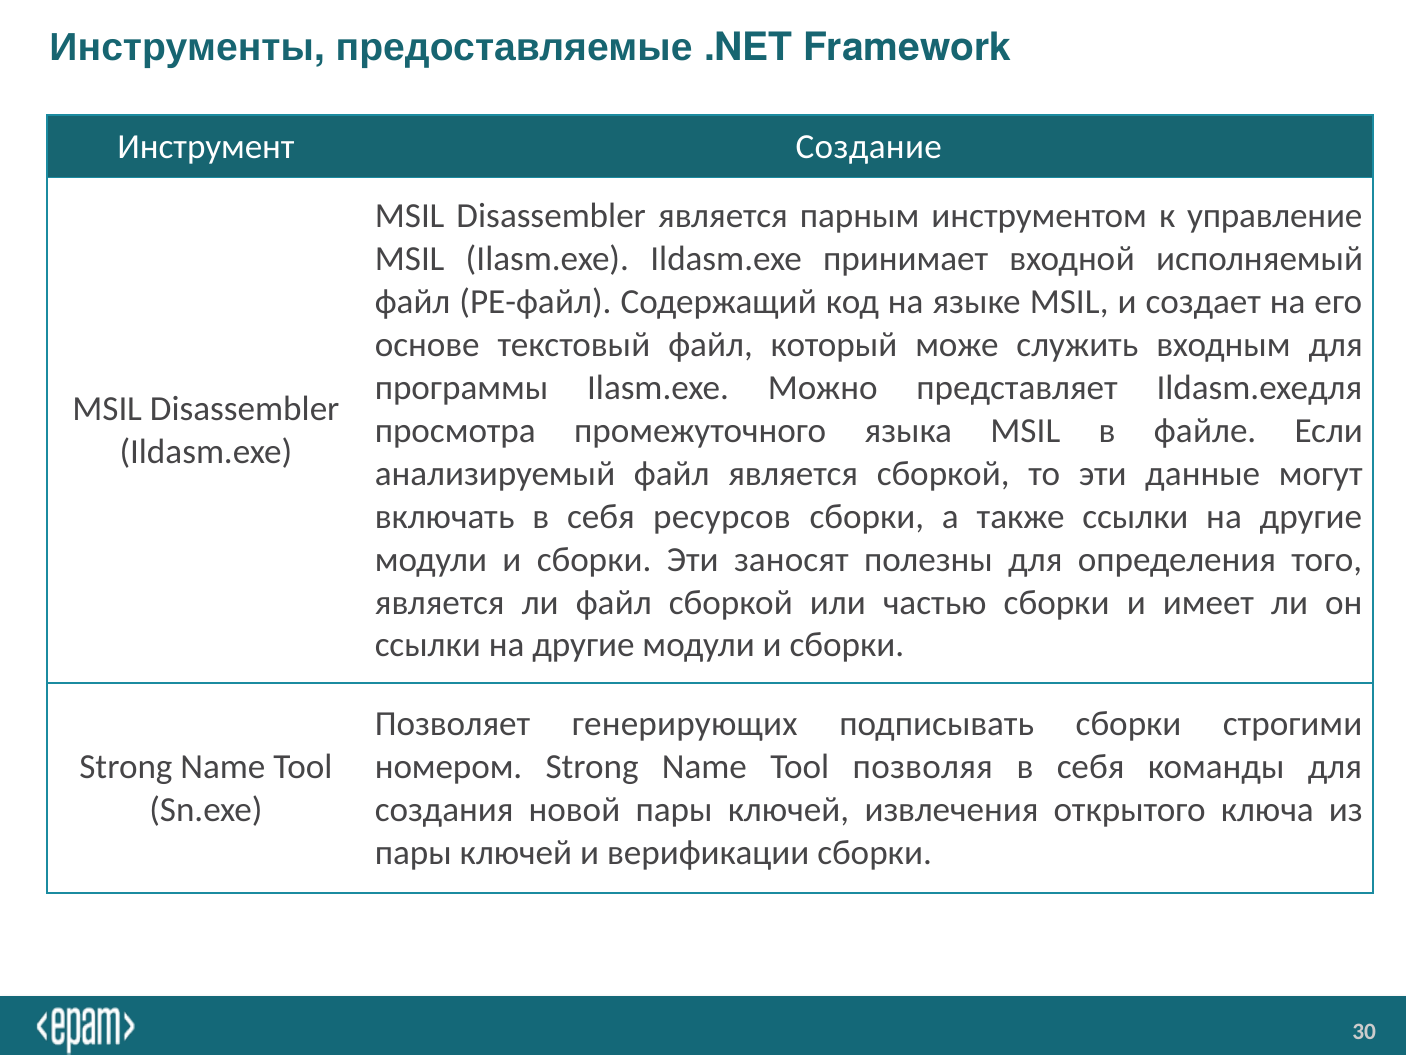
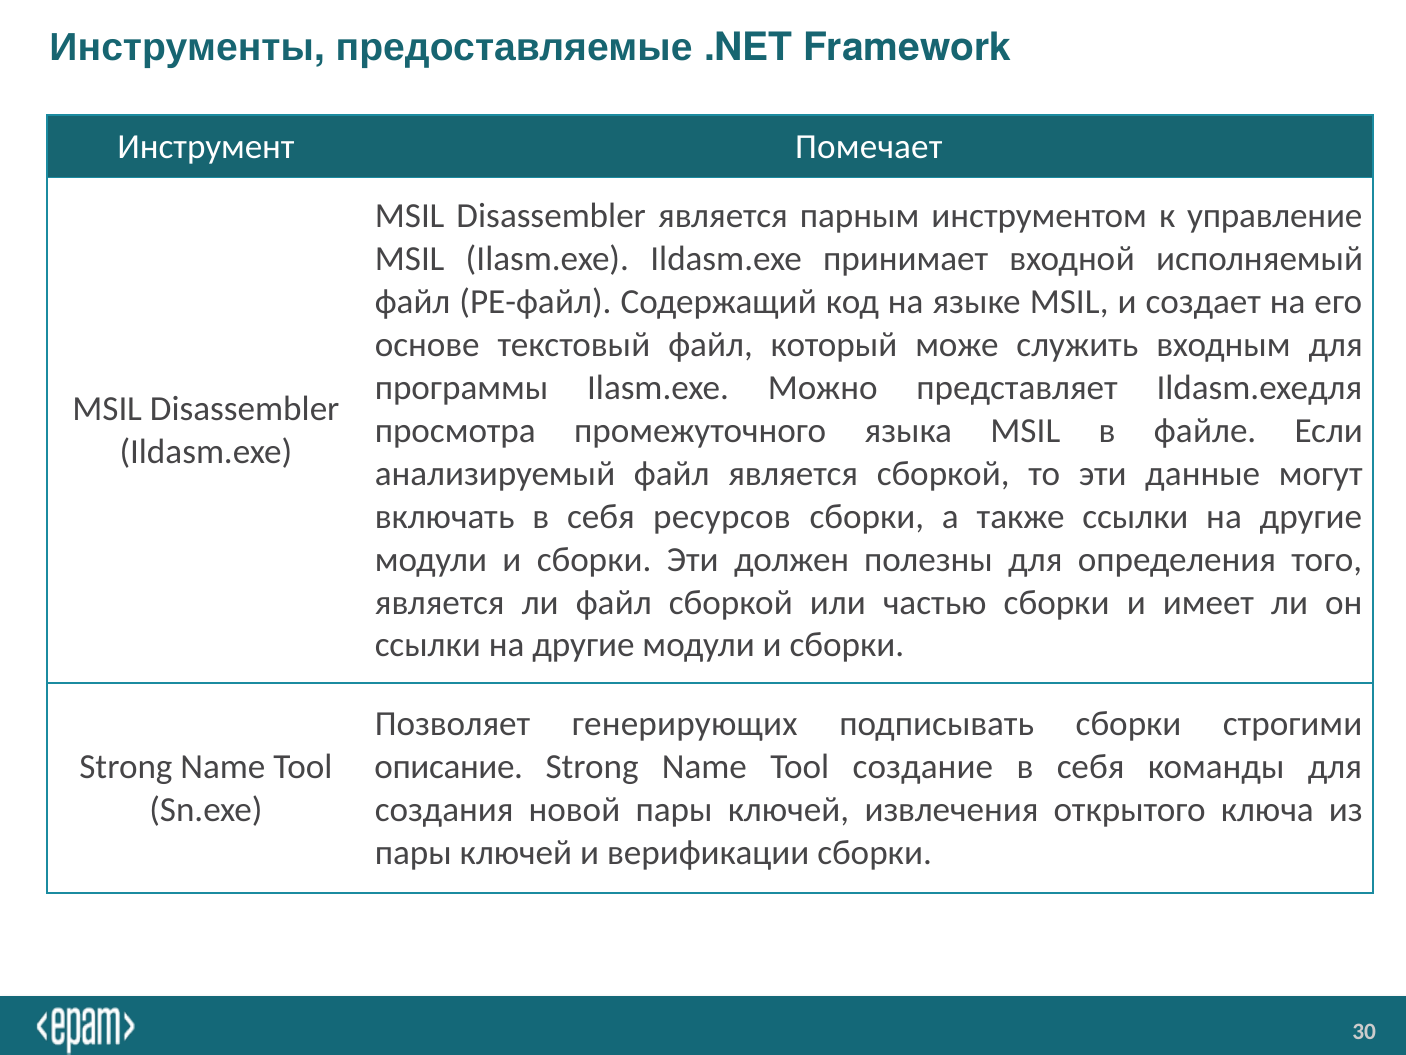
Создание: Создание -> Помечает
заносят: заносят -> должен
номером: номером -> описание
позволяя: позволяя -> создание
